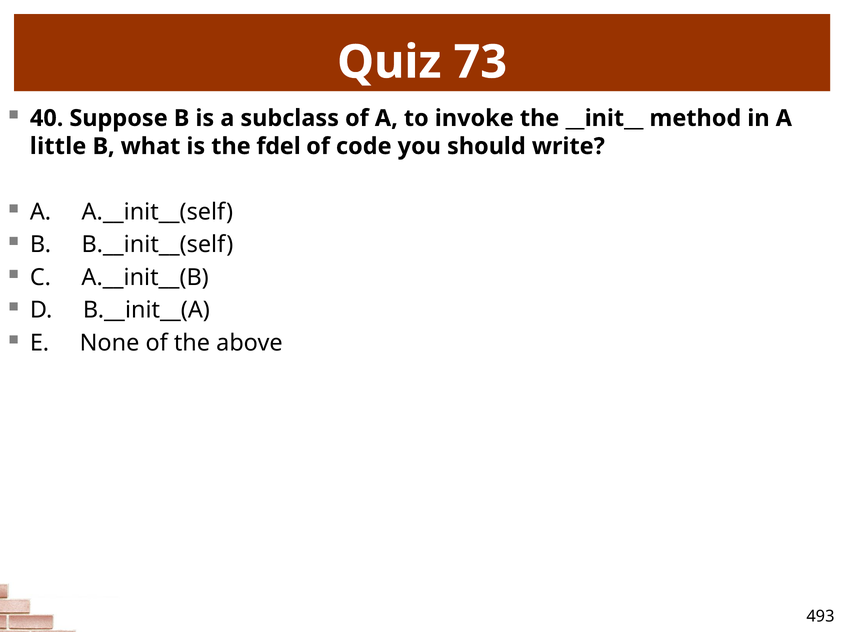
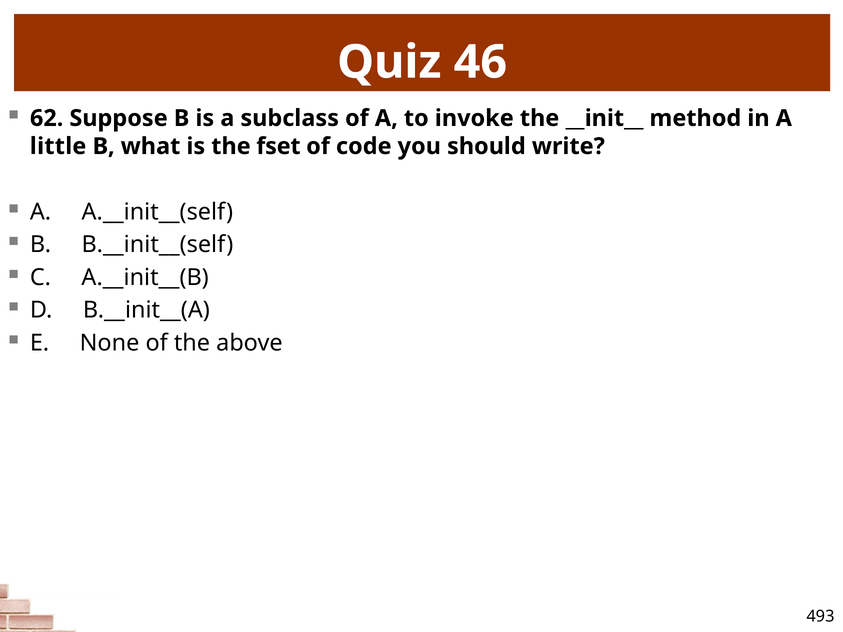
73: 73 -> 46
40: 40 -> 62
fdel: fdel -> fset
